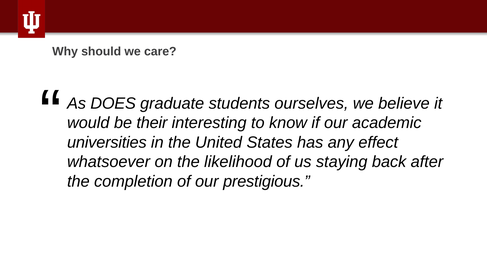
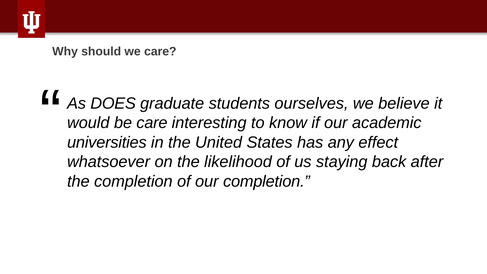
be their: their -> care
our prestigious: prestigious -> completion
